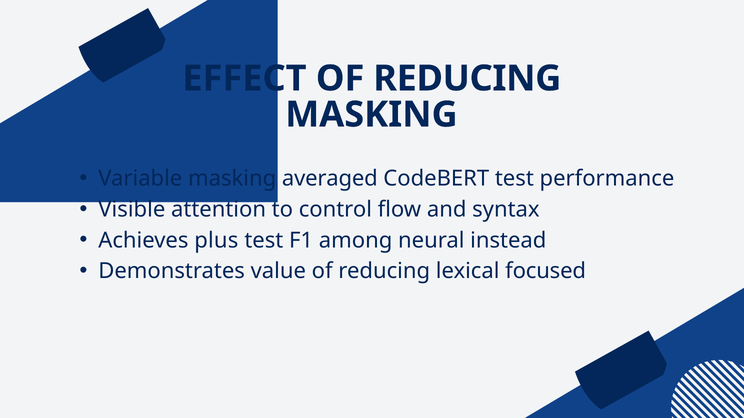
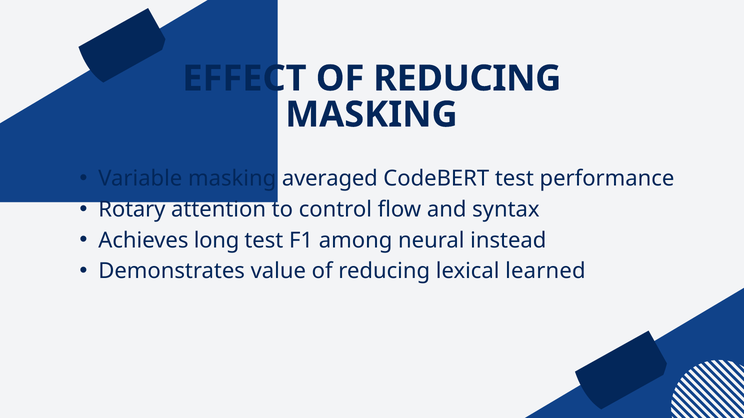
Visible: Visible -> Rotary
plus: plus -> long
focused: focused -> learned
